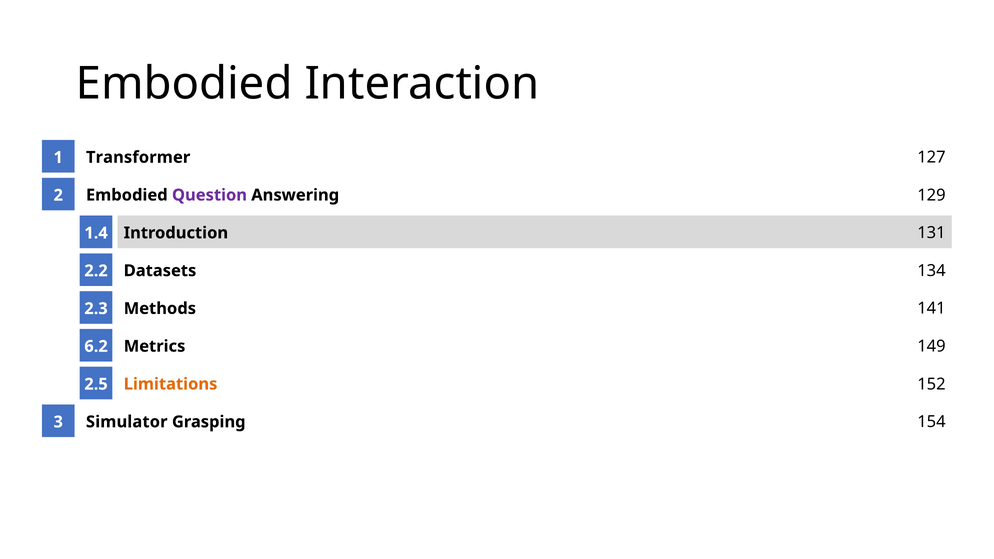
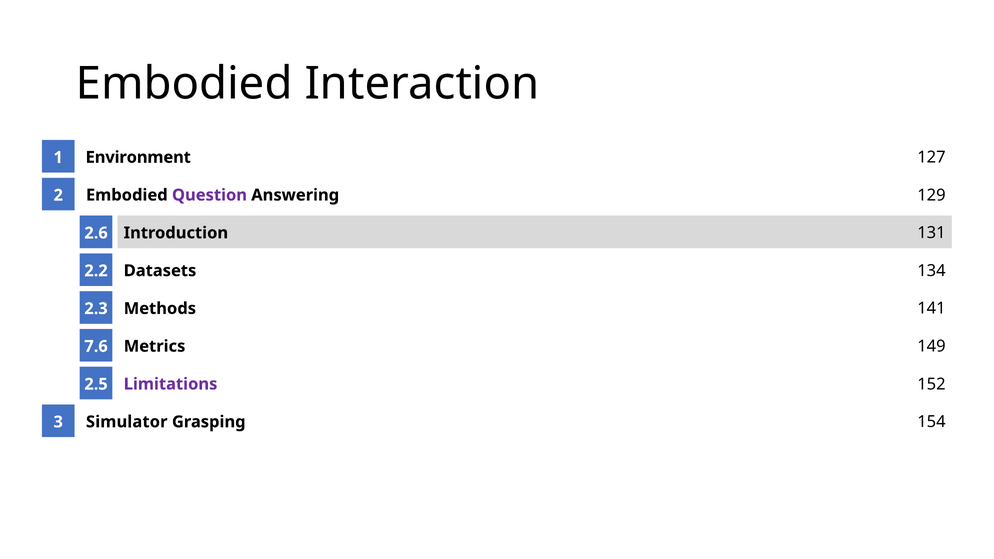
Transformer: Transformer -> Environment
1.4: 1.4 -> 2.6
6.2: 6.2 -> 7.6
Limitations colour: orange -> purple
